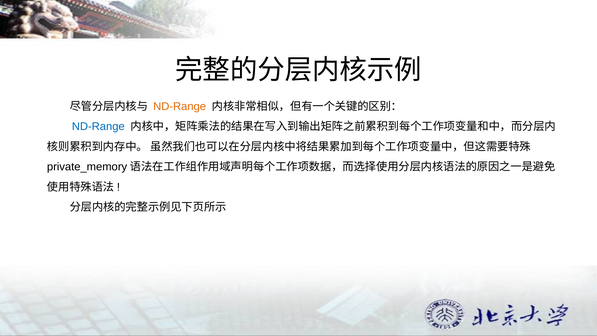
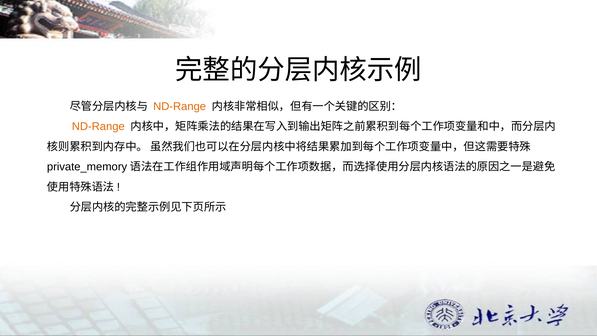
ND-Range at (98, 126) colour: blue -> orange
